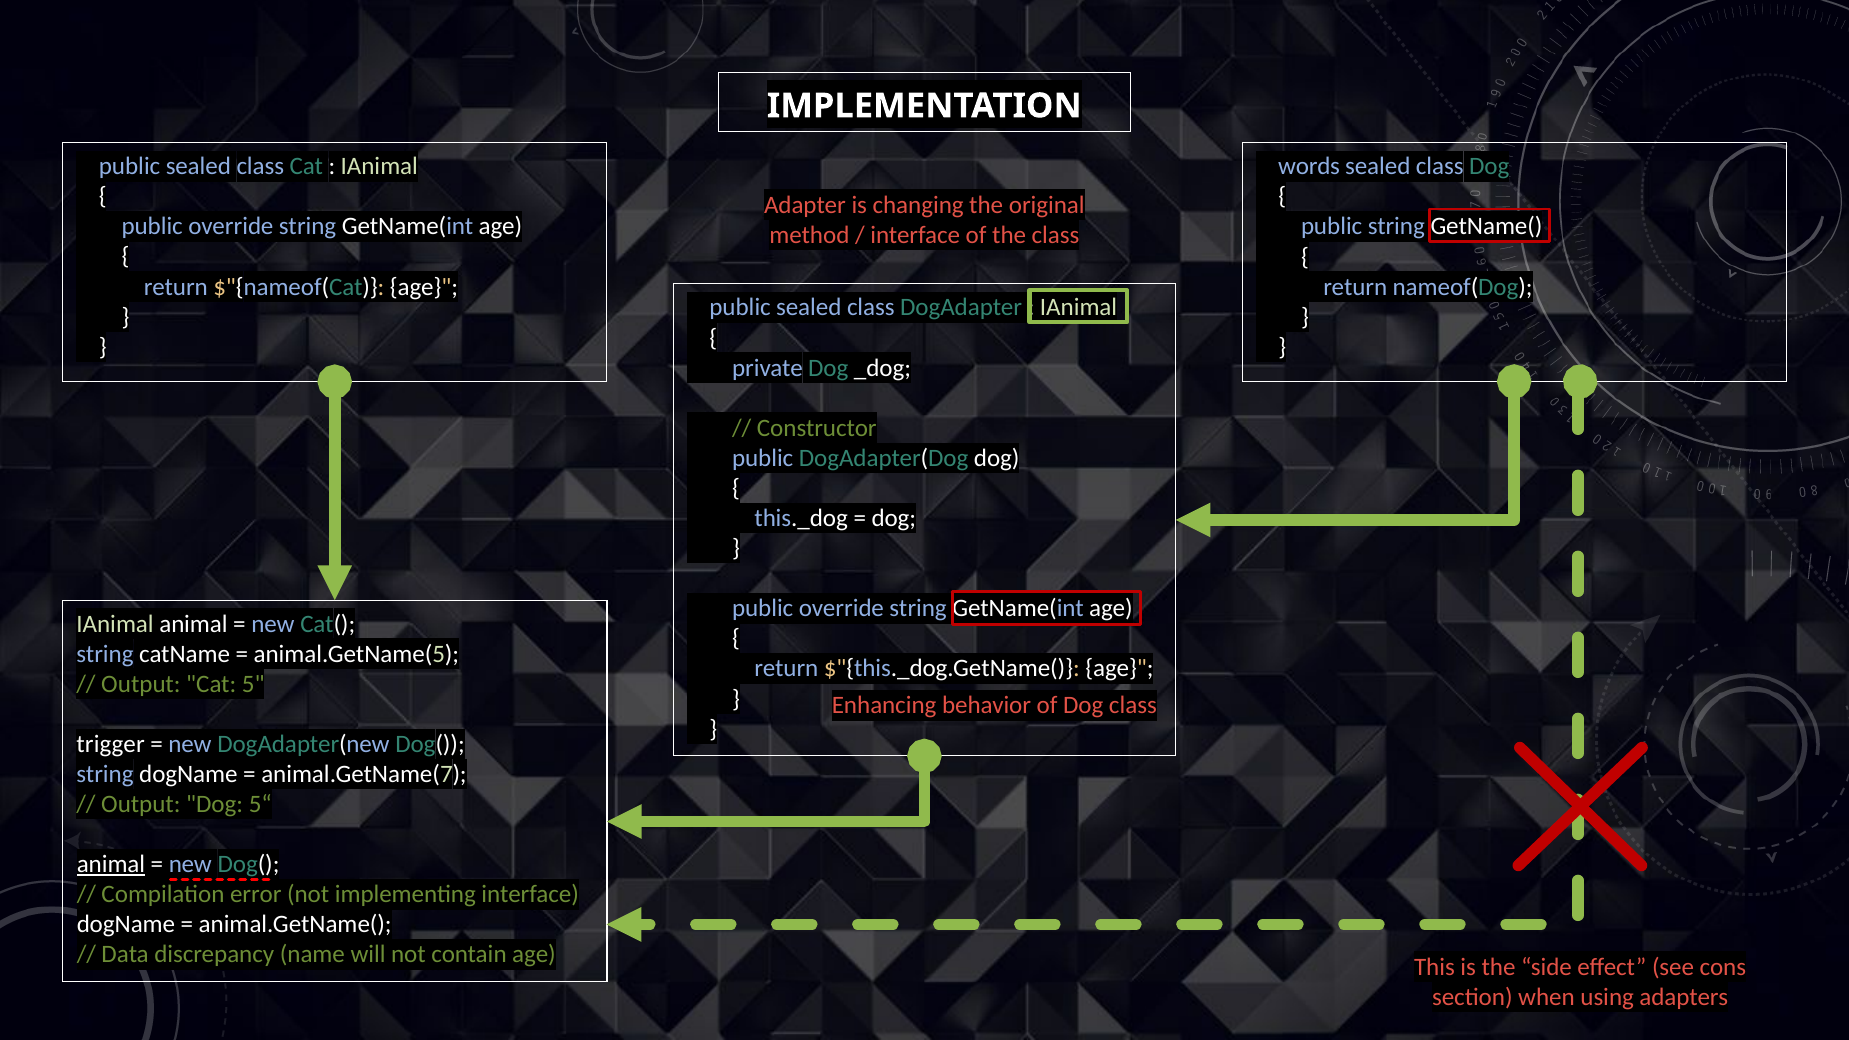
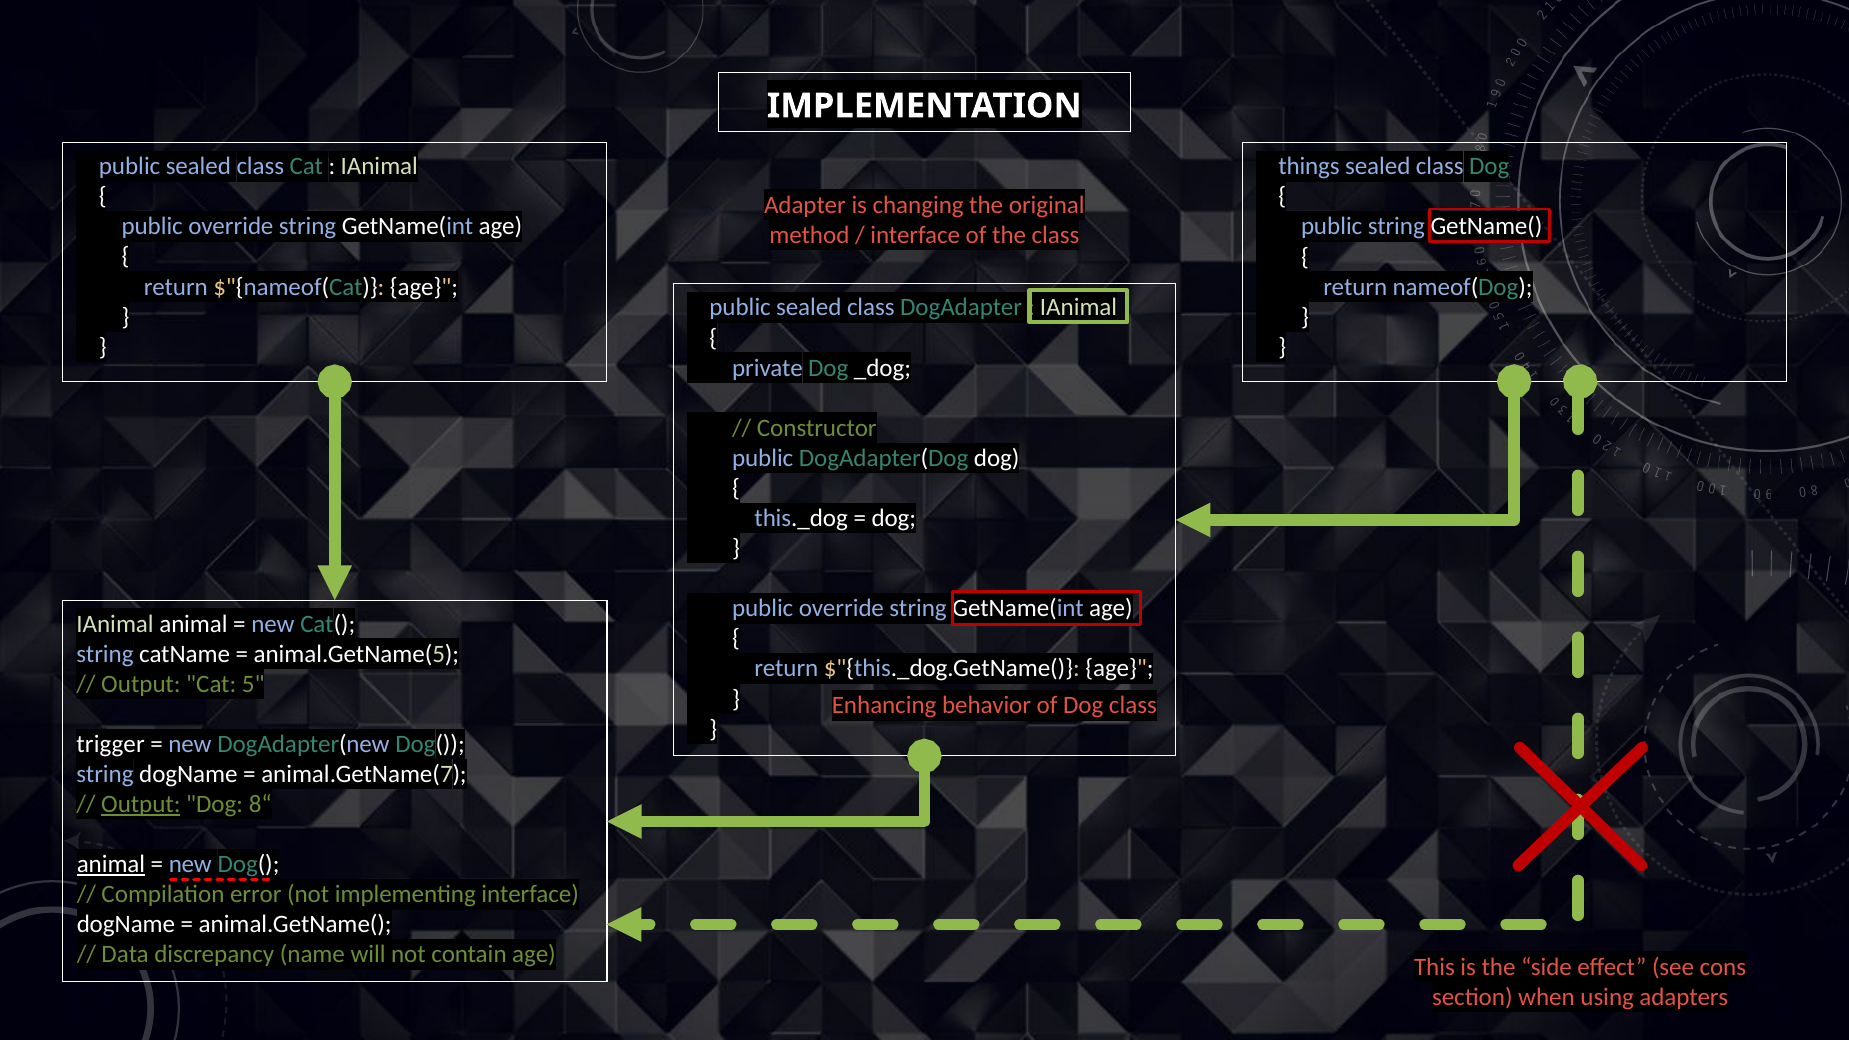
words: words -> things
Output at (141, 804) underline: none -> present
5“: 5“ -> 8“
